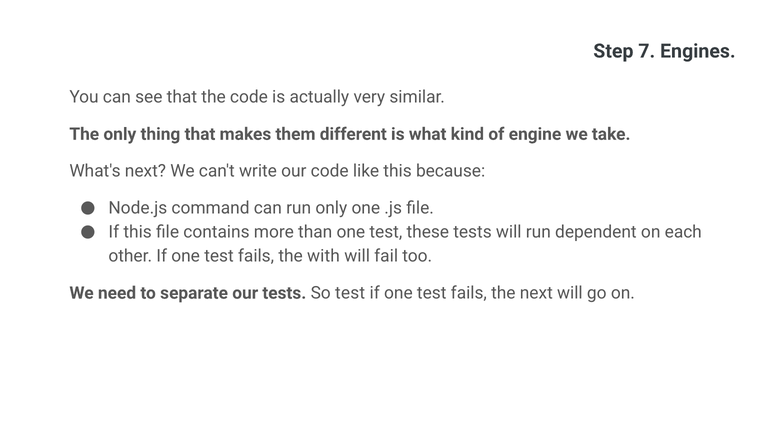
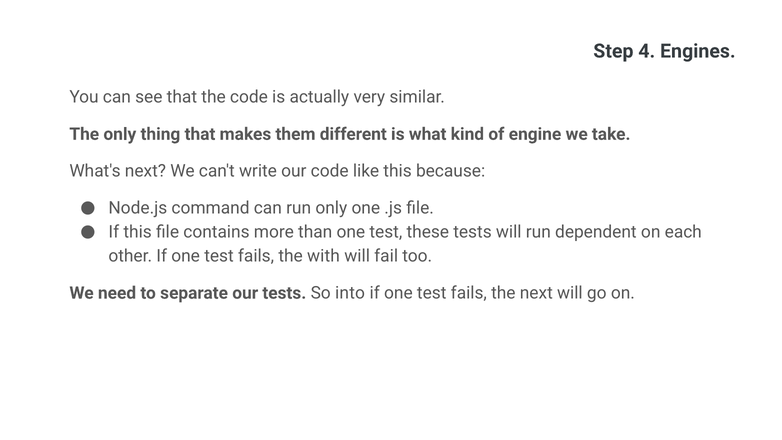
7: 7 -> 4
So test: test -> into
